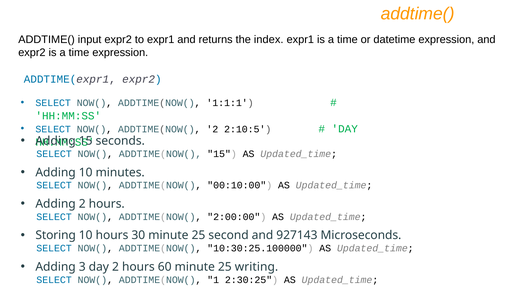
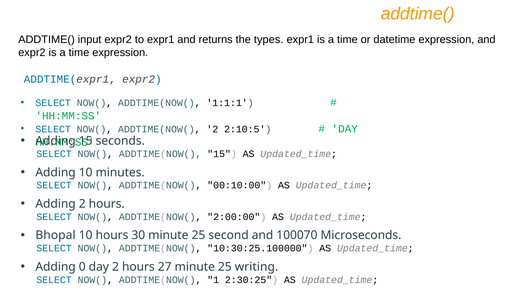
index: index -> types
Storing: Storing -> Bhopal
927143: 927143 -> 100070
3: 3 -> 0
60: 60 -> 27
